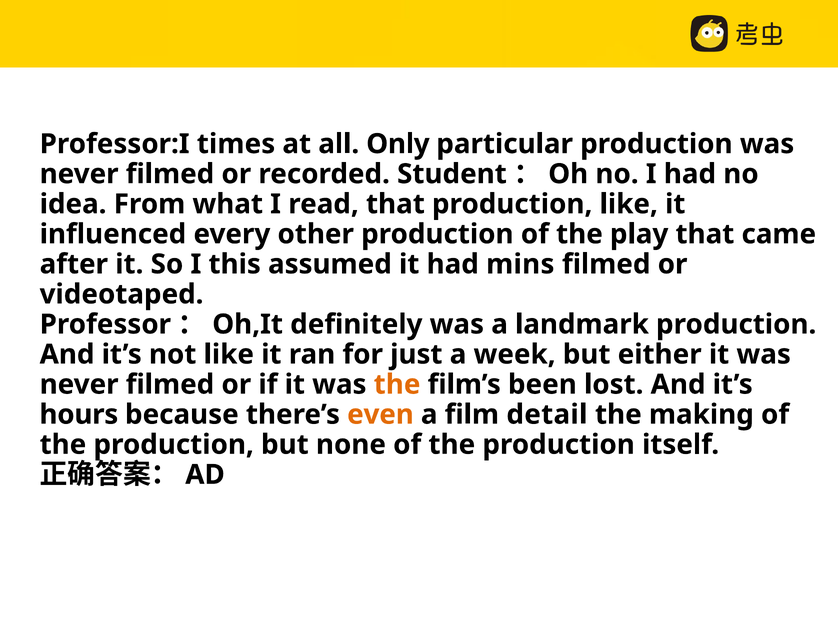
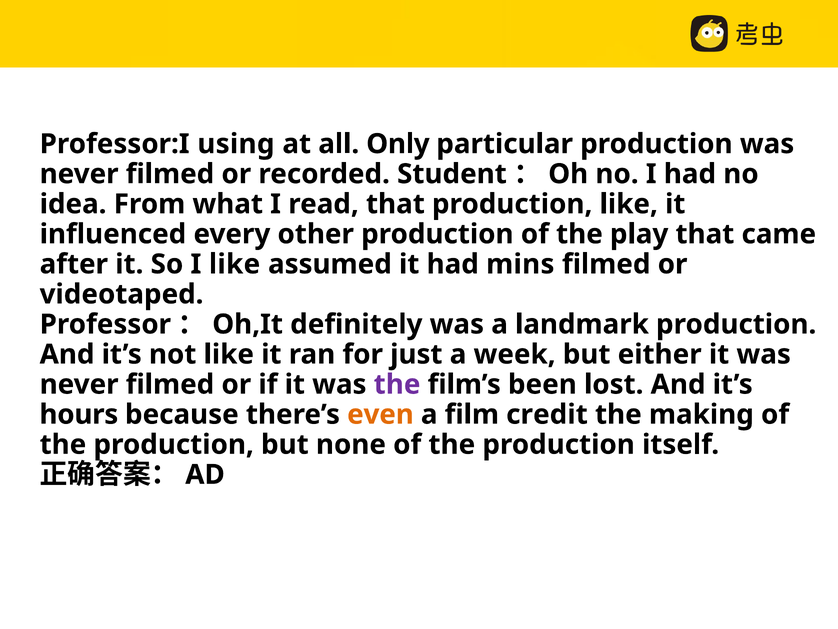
times: times -> using
I this: this -> like
the at (397, 384) colour: orange -> purple
detail: detail -> credit
